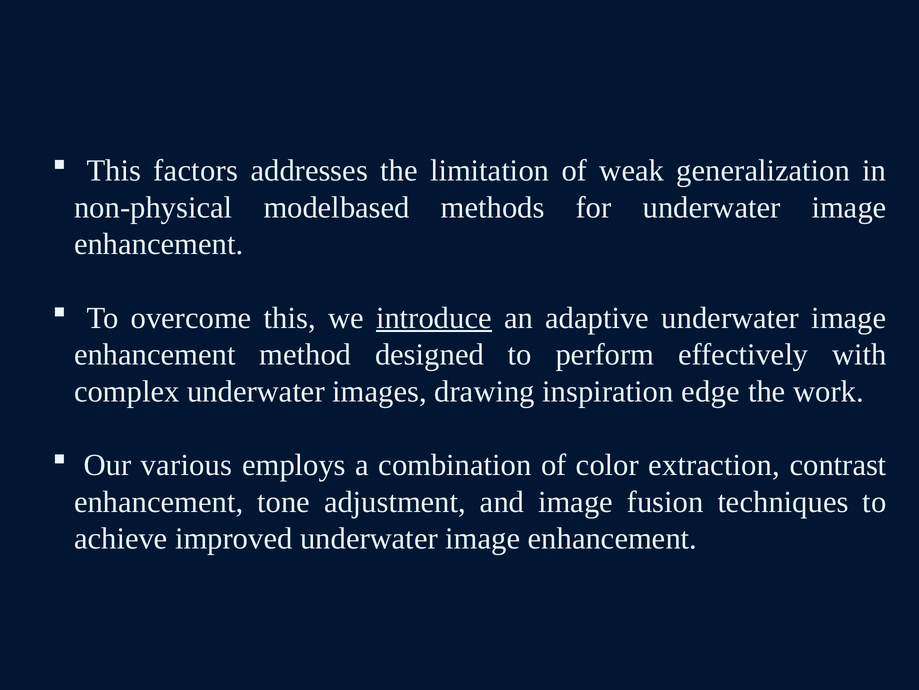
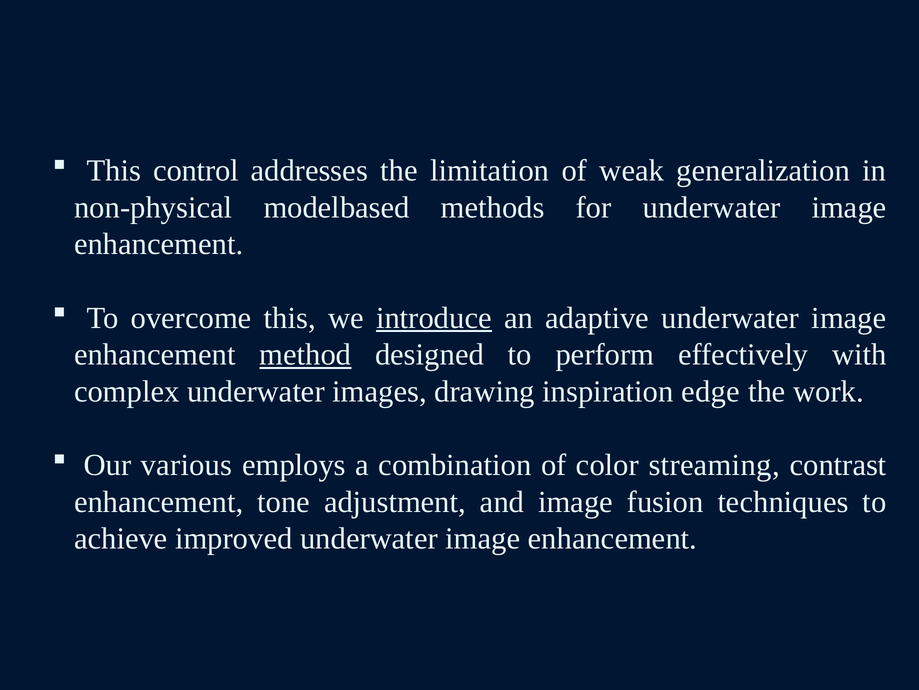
factors: factors -> control
method underline: none -> present
extraction: extraction -> streaming
